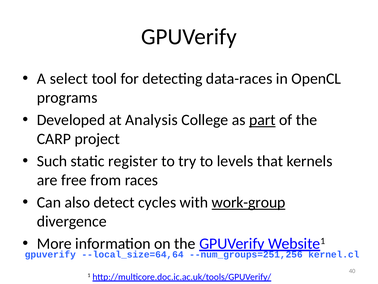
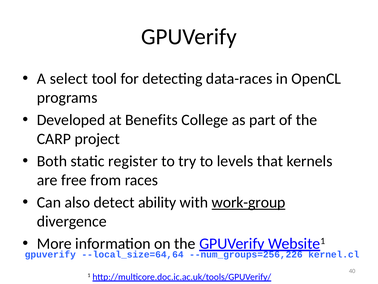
Analysis: Analysis -> Benefits
part underline: present -> none
Such: Such -> Both
cycles: cycles -> ability
--num_groups=251,256: --num_groups=251,256 -> --num_groups=256,226
